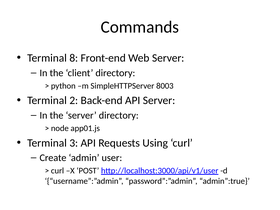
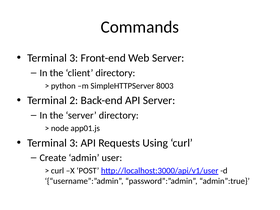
8 at (74, 58): 8 -> 3
